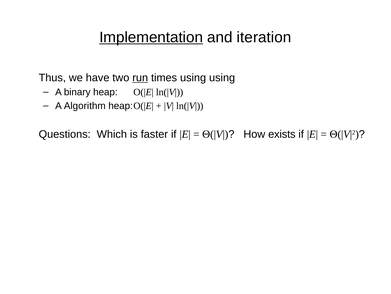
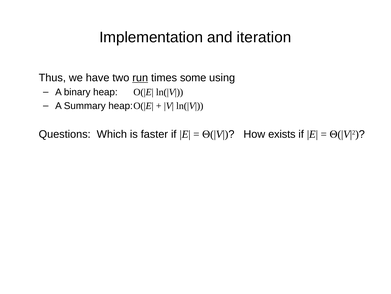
Implementation underline: present -> none
times using: using -> some
Algorithm: Algorithm -> Summary
